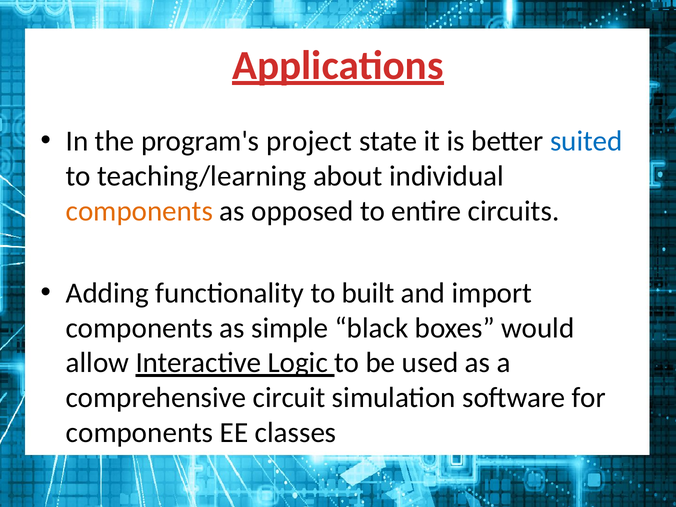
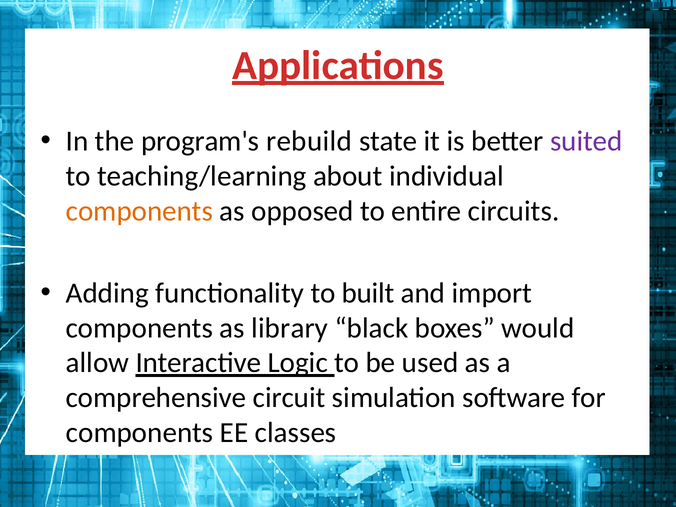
project: project -> rebuild
suited colour: blue -> purple
simple: simple -> library
